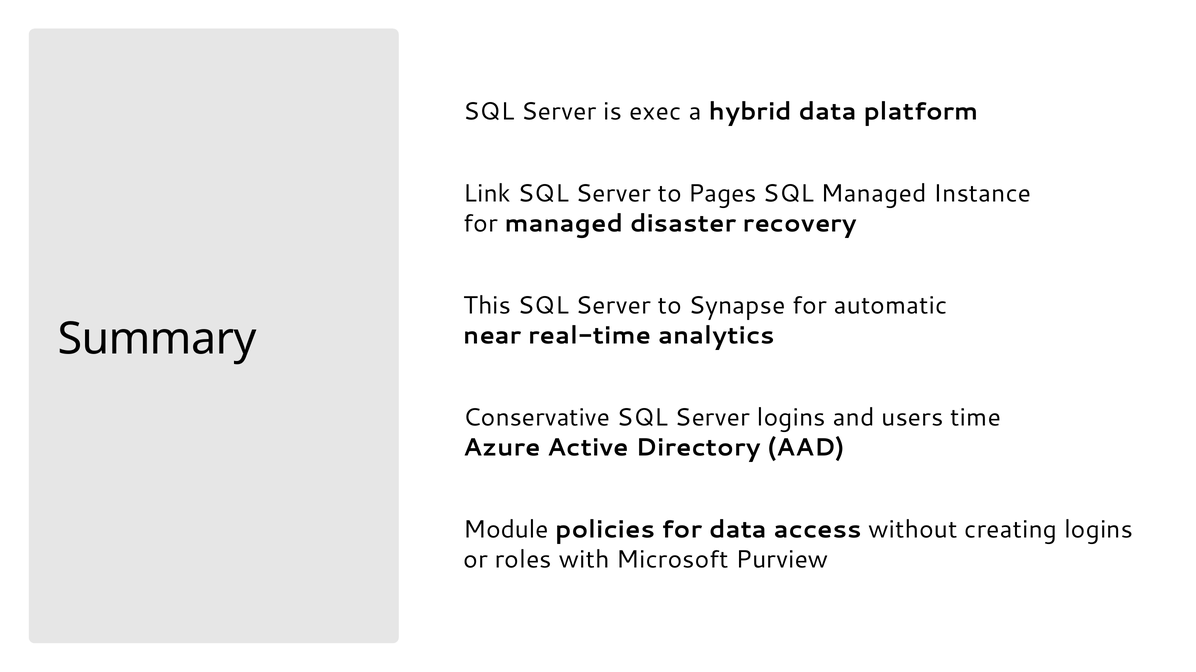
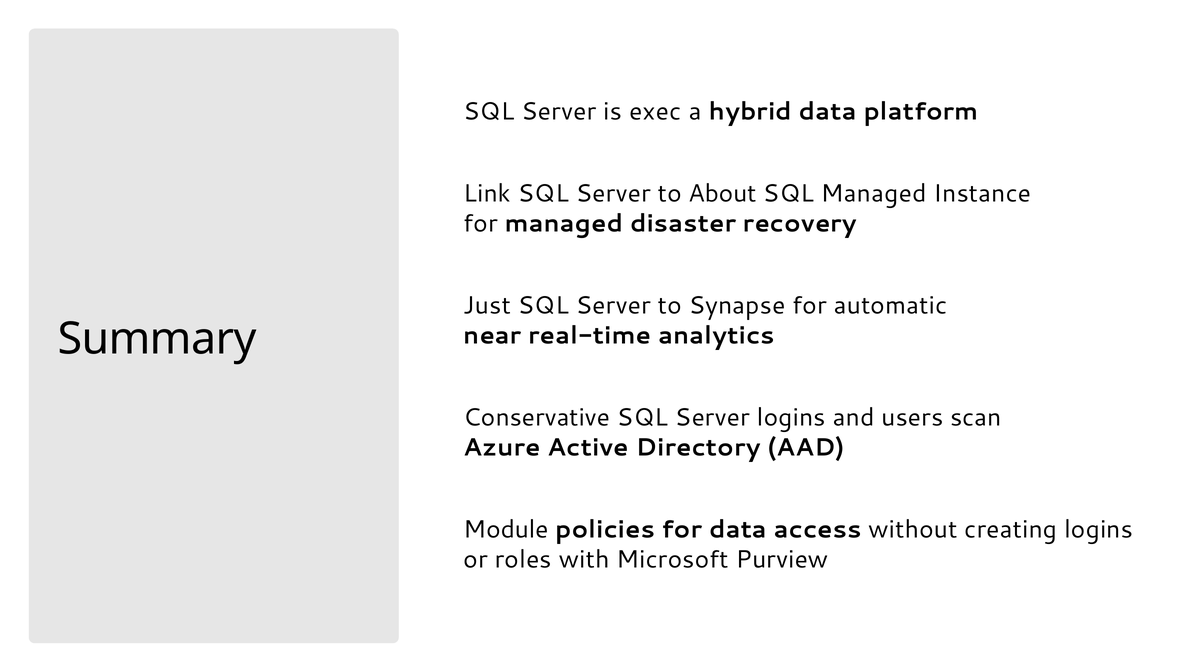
Pages: Pages -> About
This: This -> Just
time: time -> scan
